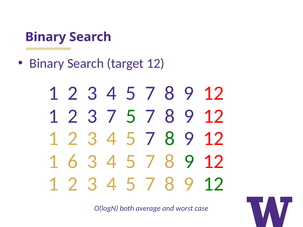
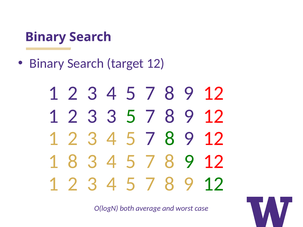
3 7: 7 -> 3
1 6: 6 -> 8
